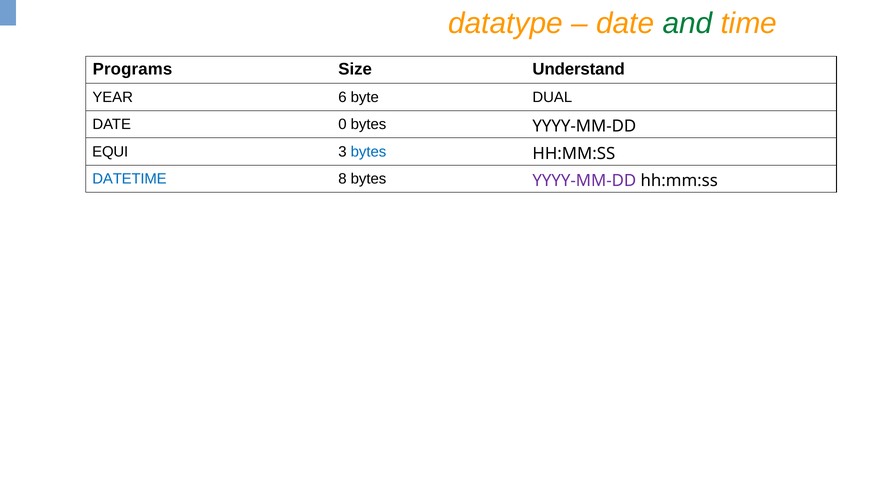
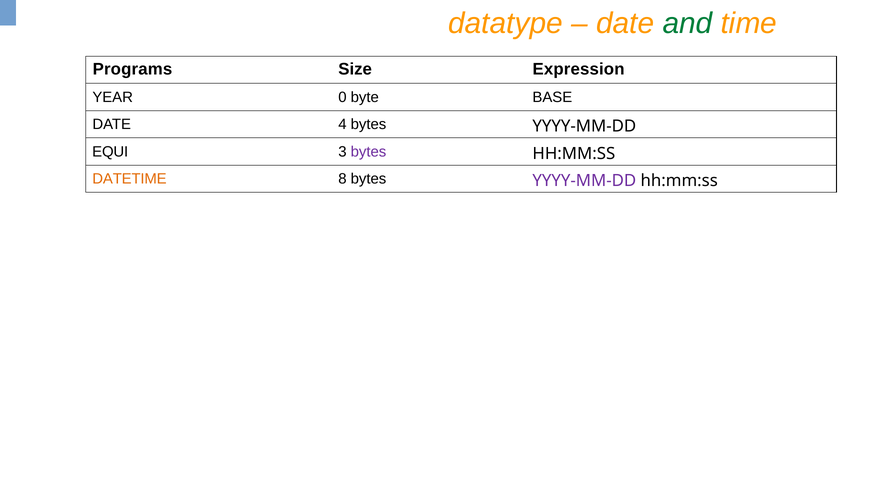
Understand: Understand -> Expression
6: 6 -> 0
DUAL: DUAL -> BASE
0: 0 -> 4
bytes at (368, 152) colour: blue -> purple
DATETIME colour: blue -> orange
